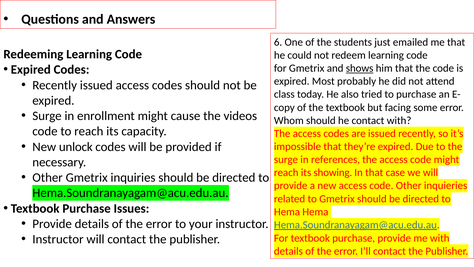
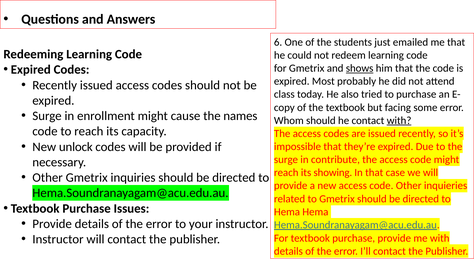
videos: videos -> names
with at (399, 120) underline: none -> present
references: references -> contribute
